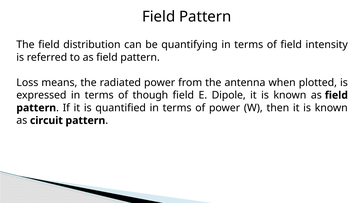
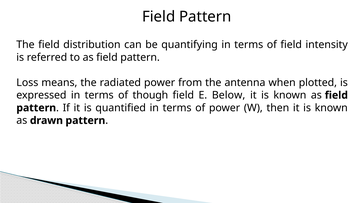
Dipole: Dipole -> Below
circuit: circuit -> drawn
